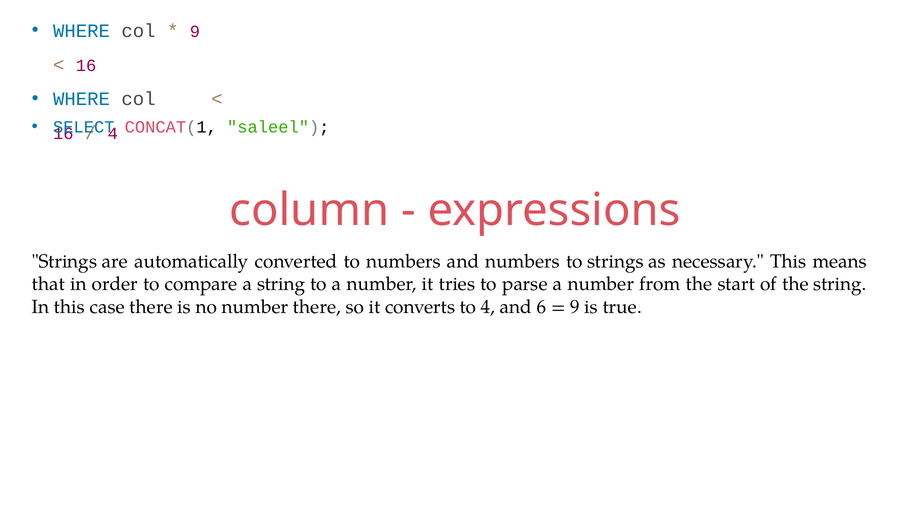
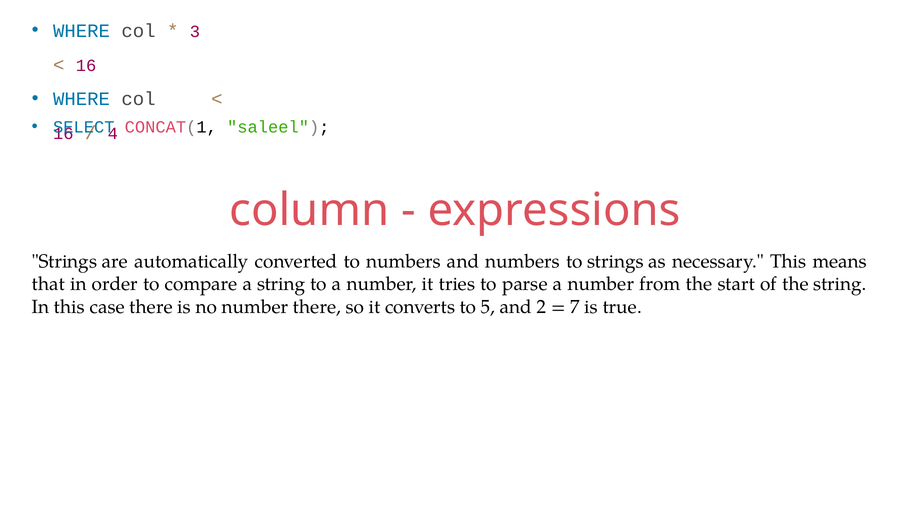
9 at (195, 31): 9 -> 3
to 4: 4 -> 5
6: 6 -> 2
9 at (575, 307): 9 -> 7
